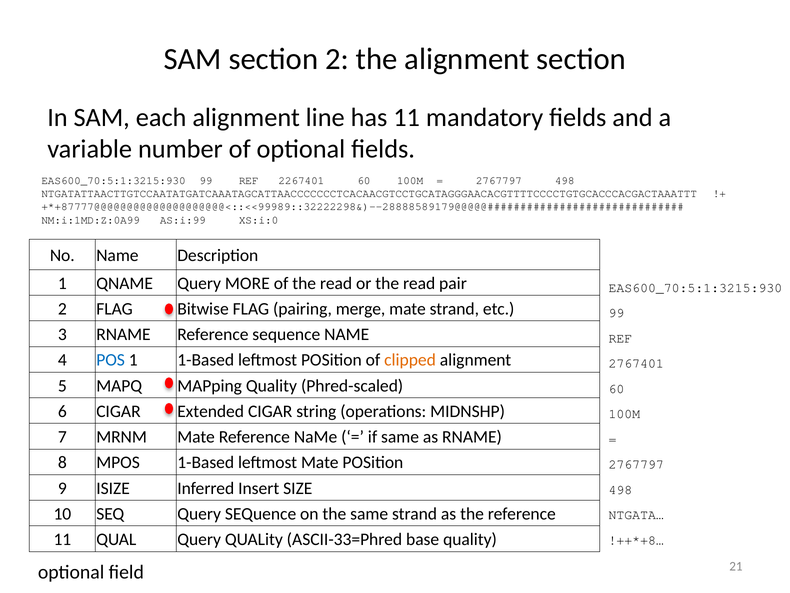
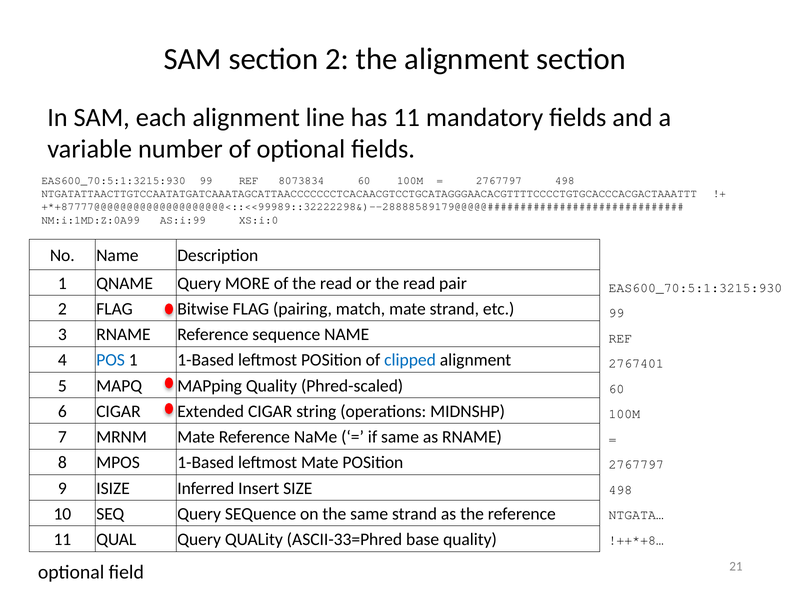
2267401: 2267401 -> 8073834
merge: merge -> match
clipped colour: orange -> blue
